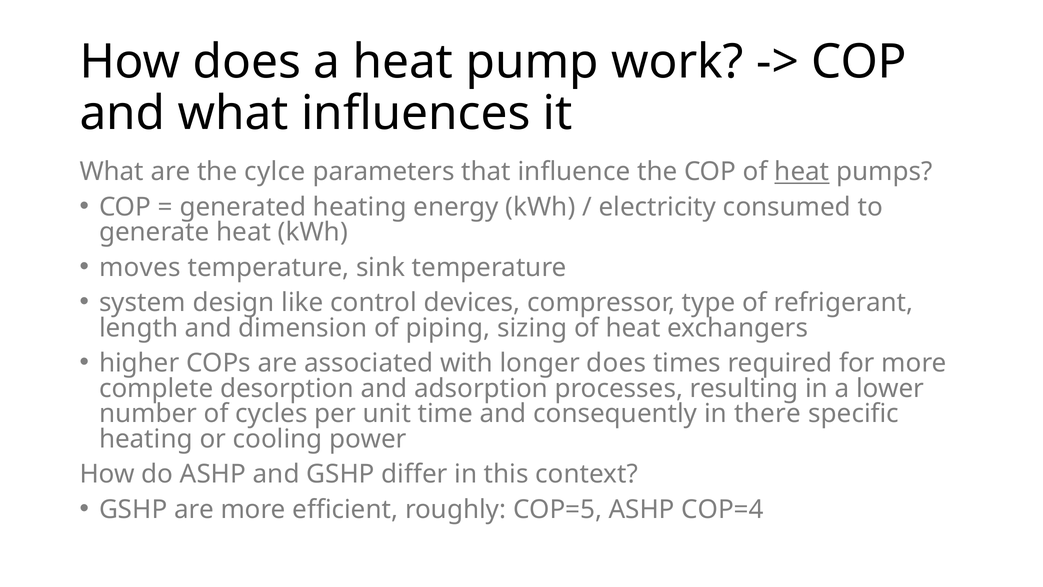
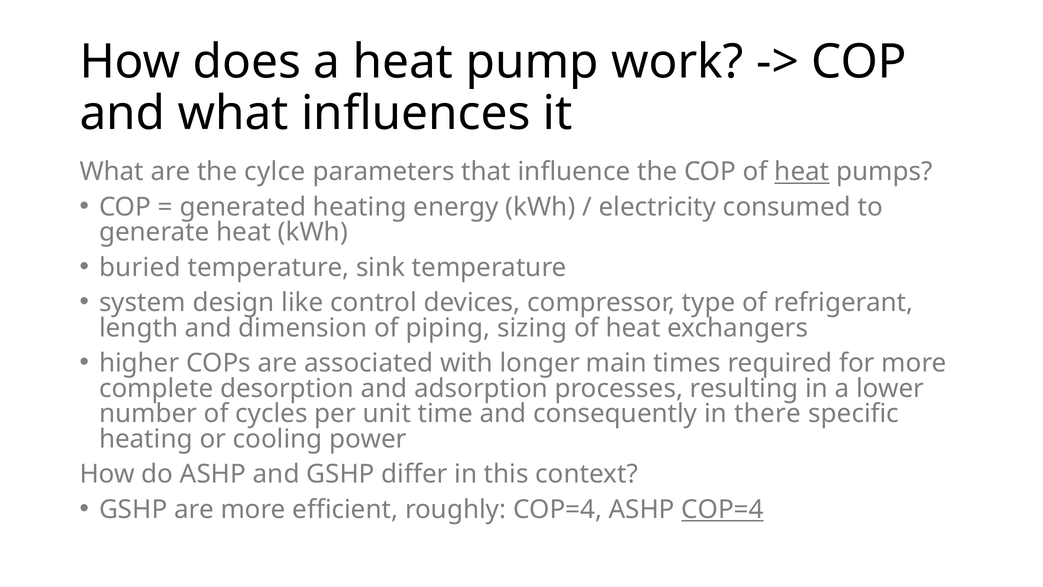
moves: moves -> buried
longer does: does -> main
roughly COP=5: COP=5 -> COP=4
COP=4 at (722, 509) underline: none -> present
